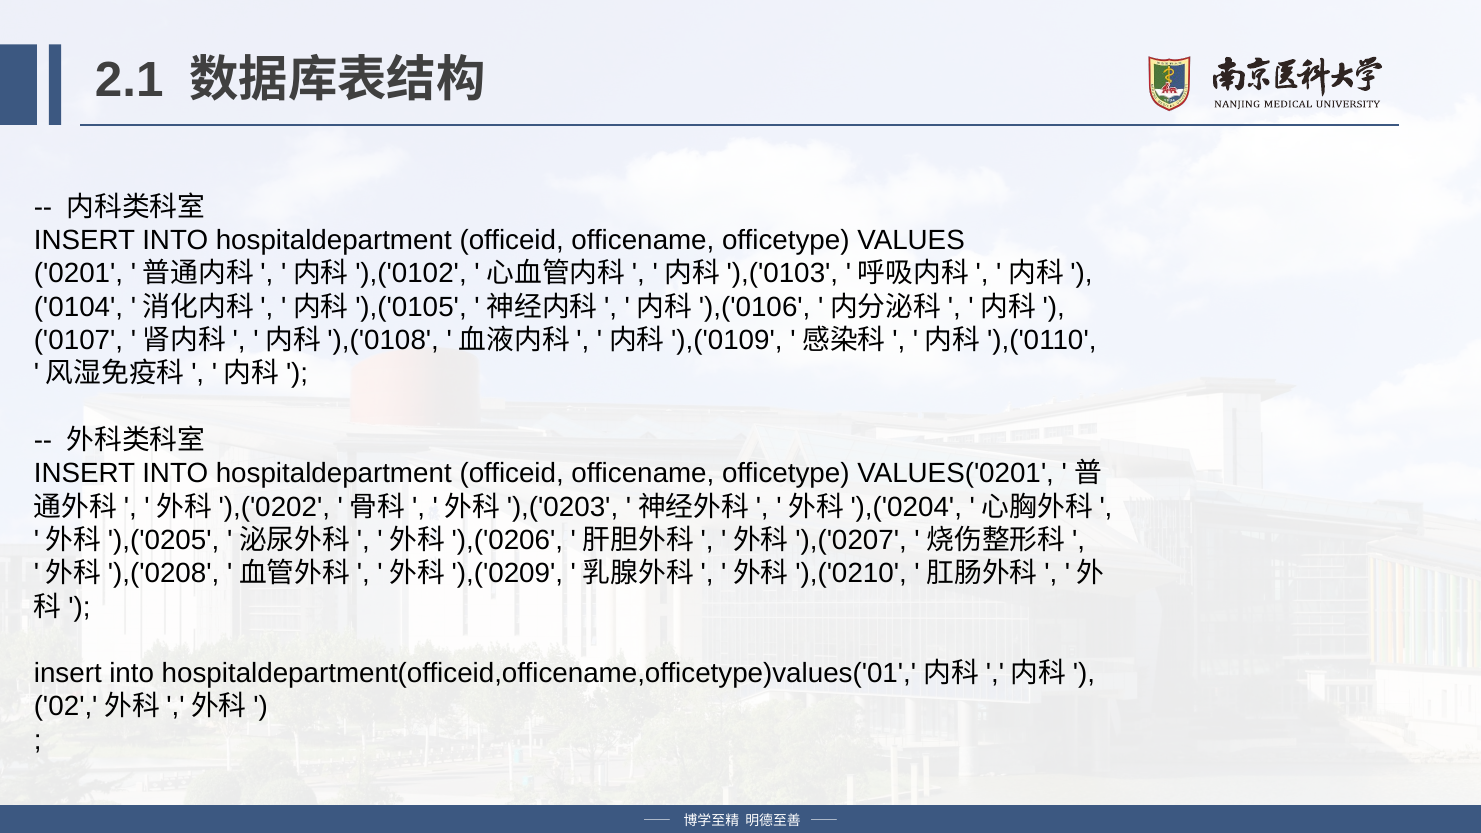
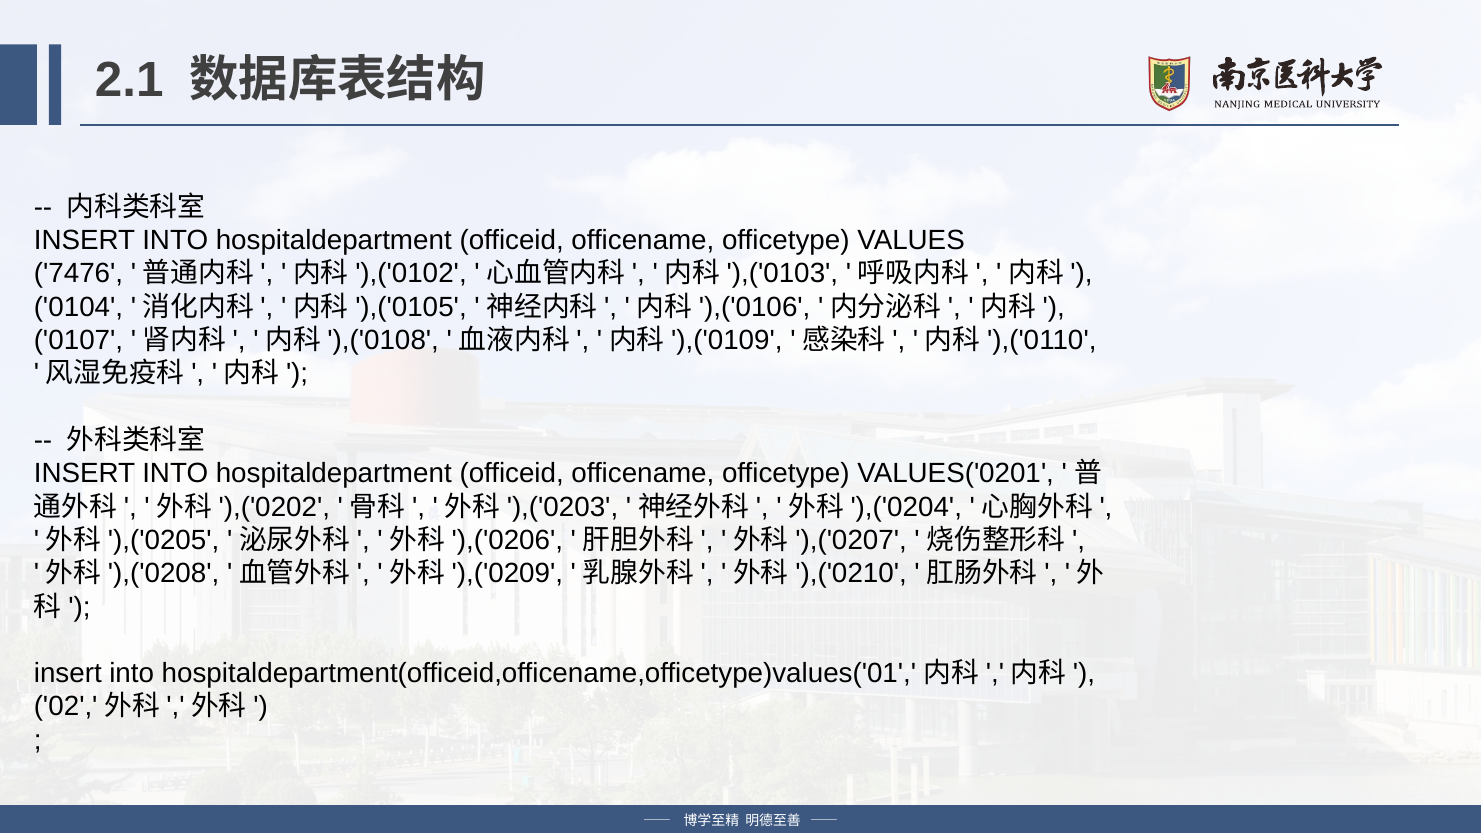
0201: 0201 -> 7476
